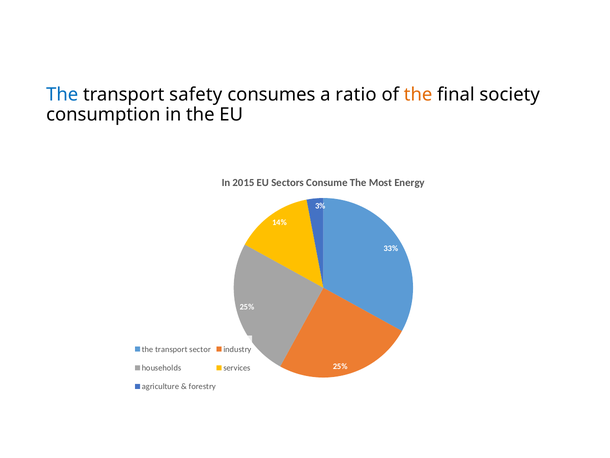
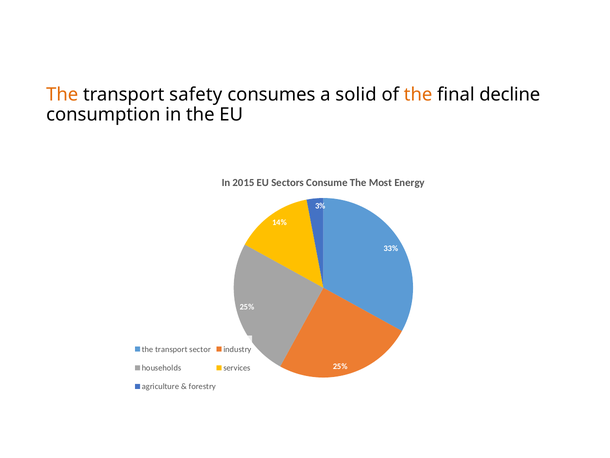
The at (62, 95) colour: blue -> orange
ratio: ratio -> solid
society: society -> decline
